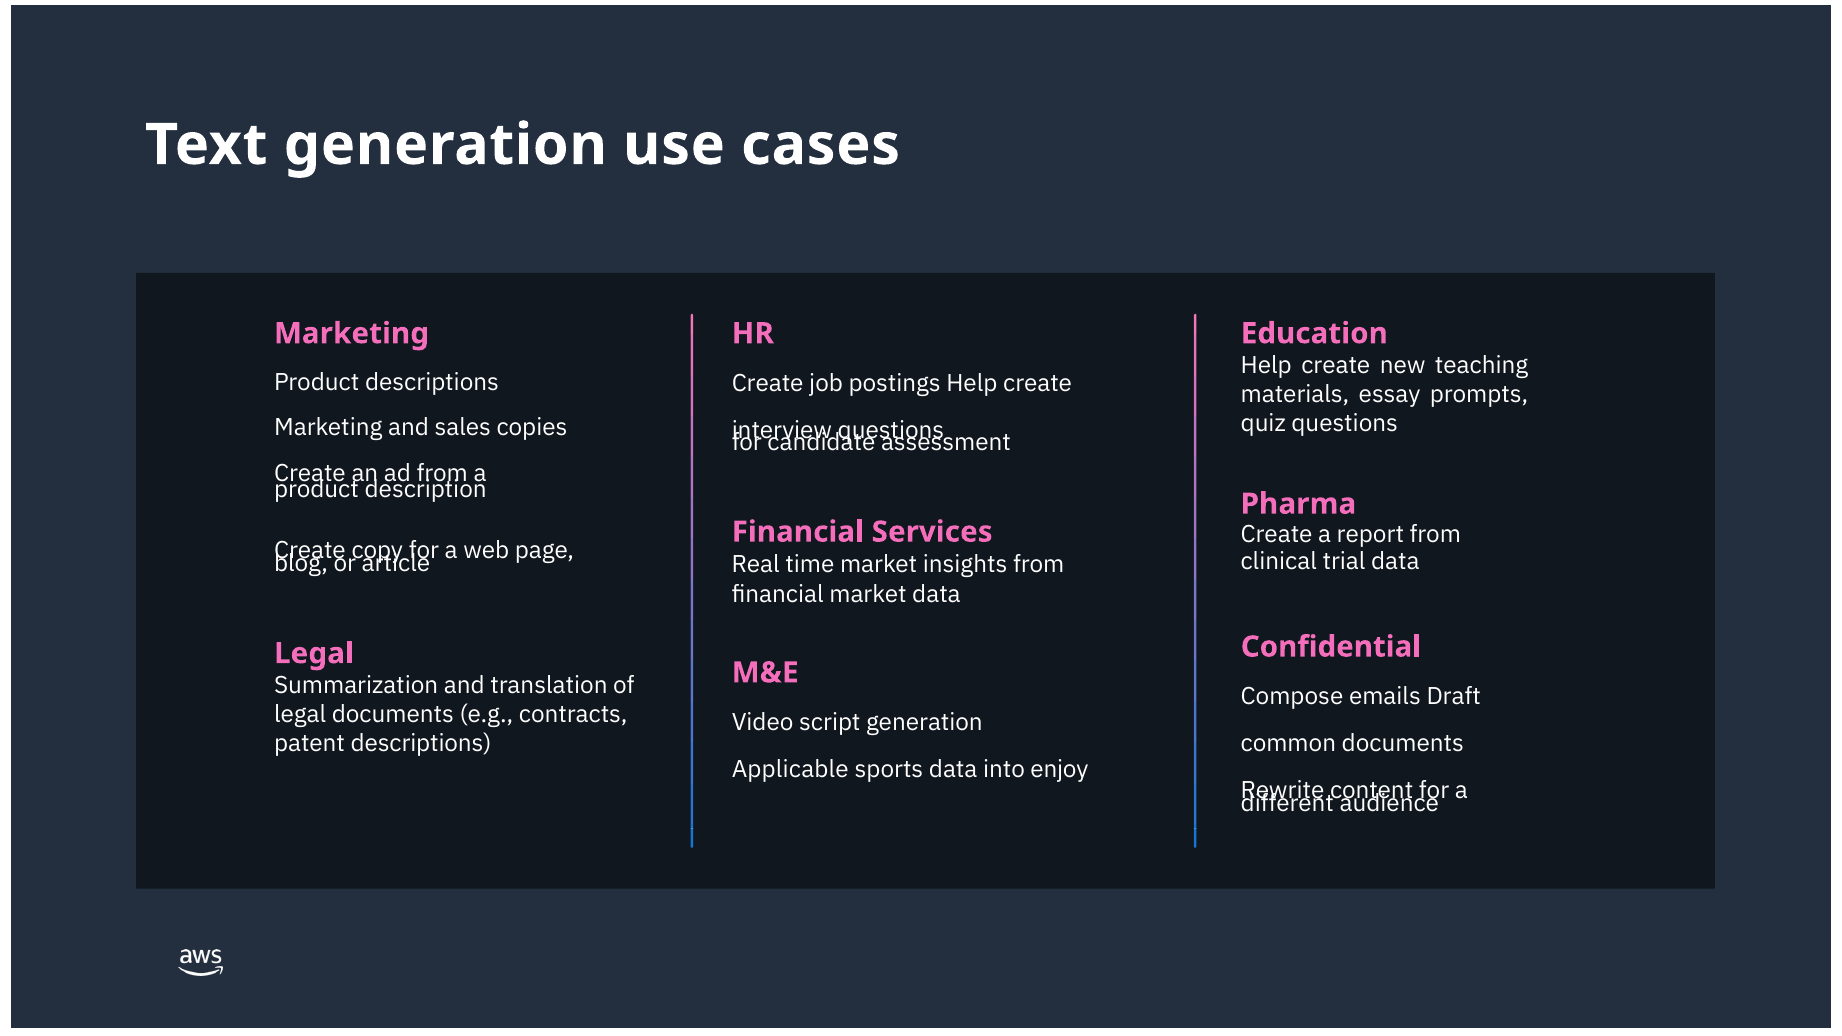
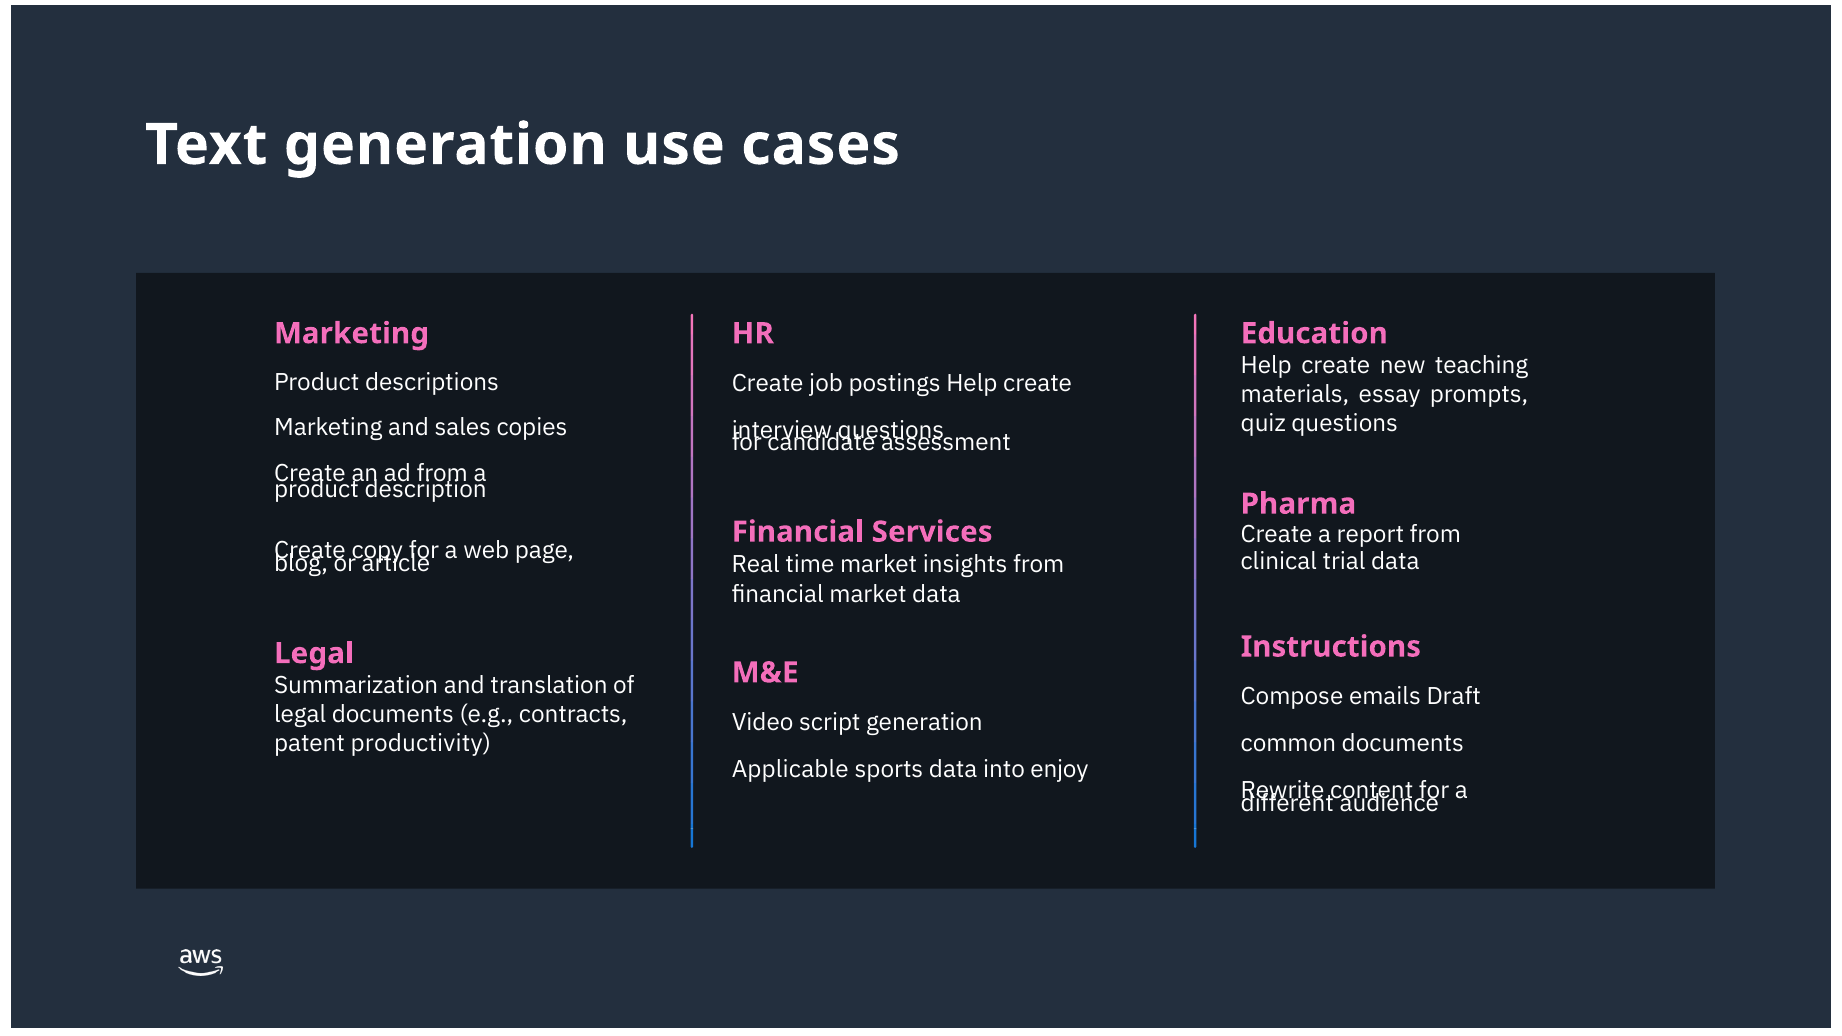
Confidential: Confidential -> Instructions
patent descriptions: descriptions -> productivity
